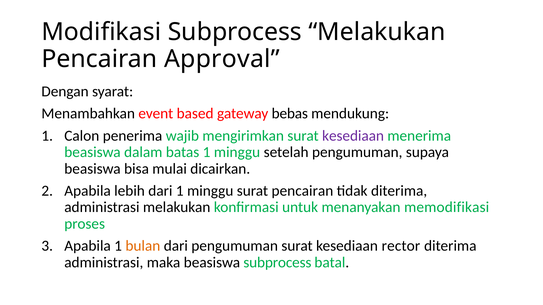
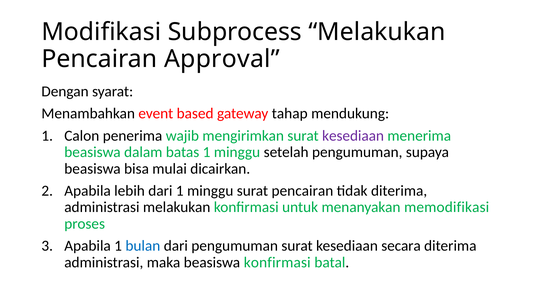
bebas: bebas -> tahap
bulan colour: orange -> blue
rector: rector -> secara
beasiswa subprocess: subprocess -> konfirmasi
